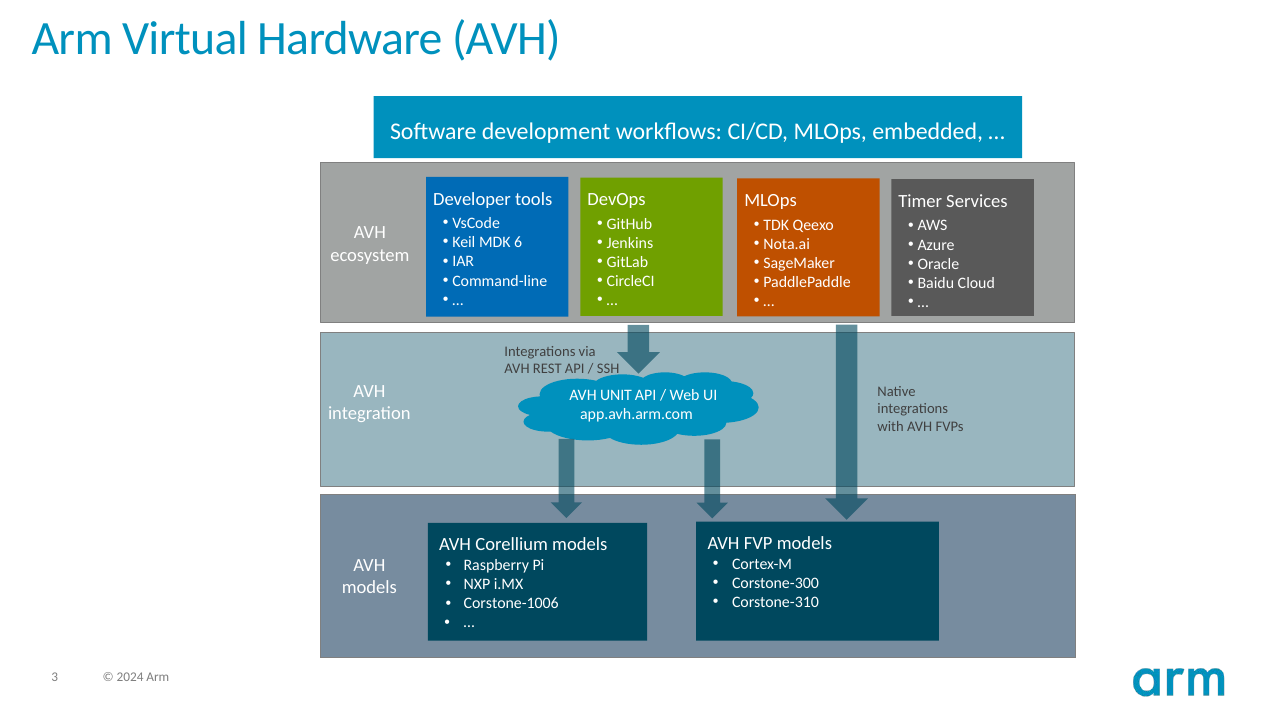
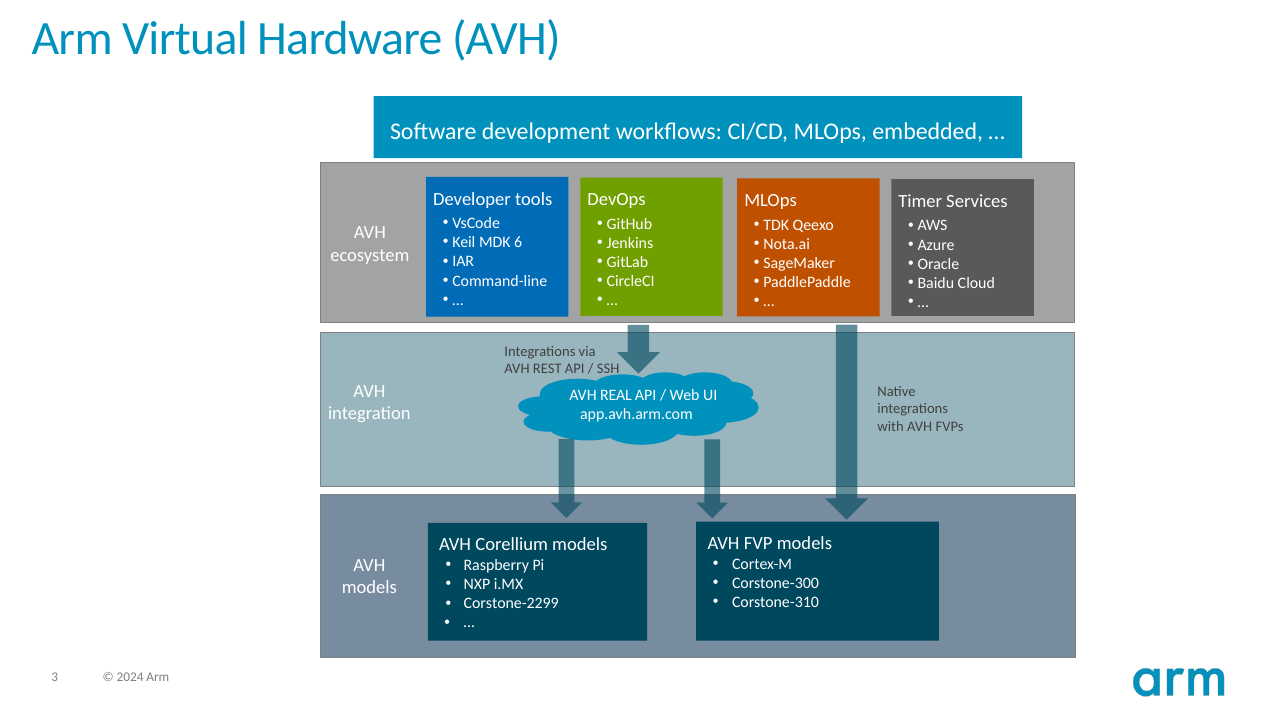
UNIT: UNIT -> REAL
Corstone-1006: Corstone-1006 -> Corstone-2299
